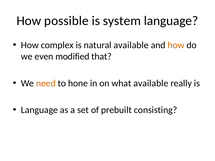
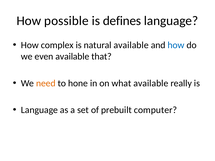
system: system -> defines
how at (176, 45) colour: orange -> blue
even modified: modified -> available
consisting: consisting -> computer
